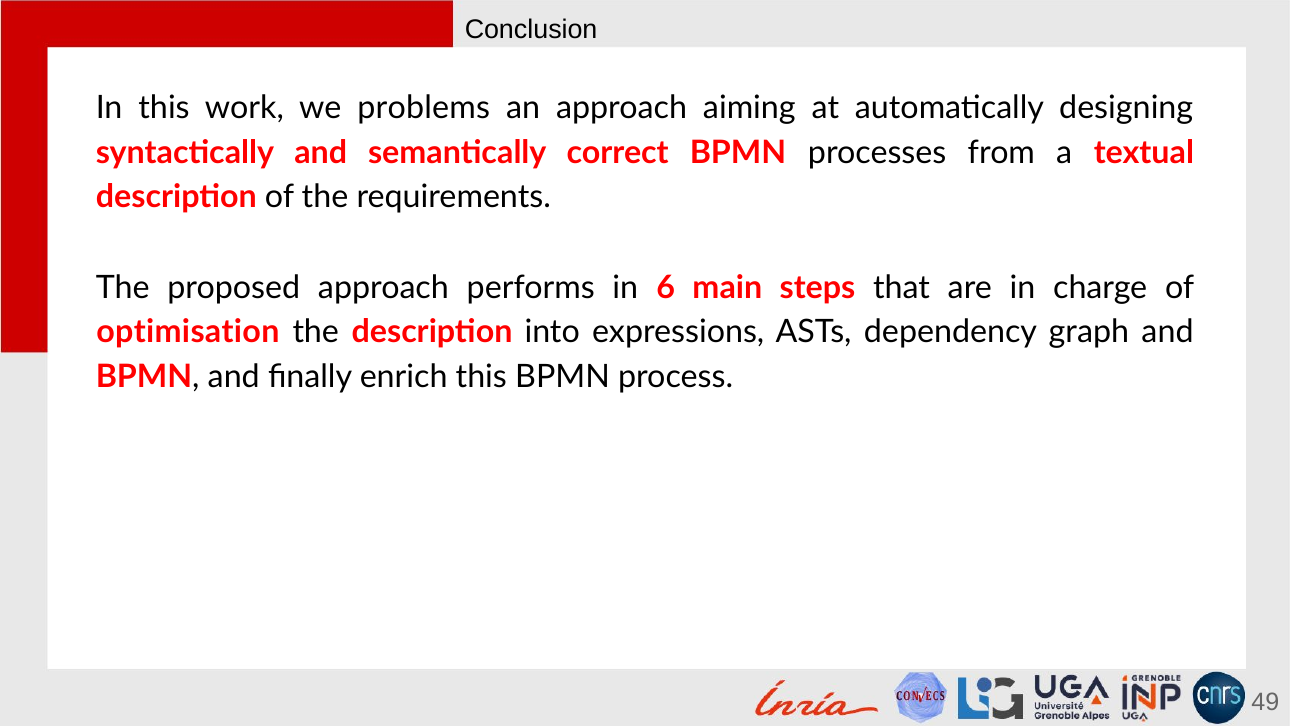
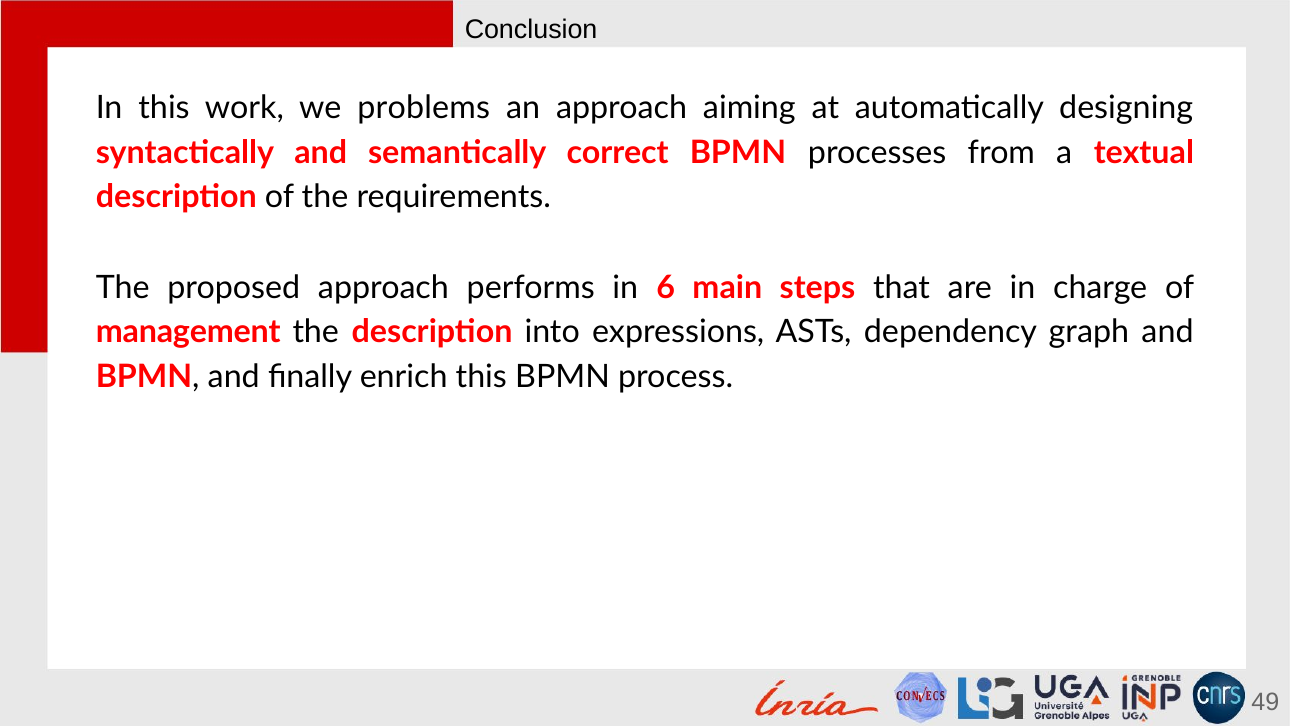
optimisation: optimisation -> management
